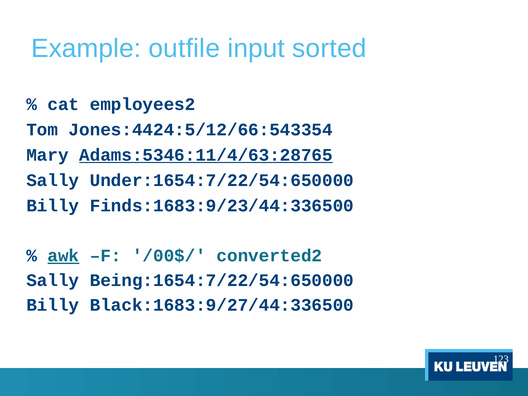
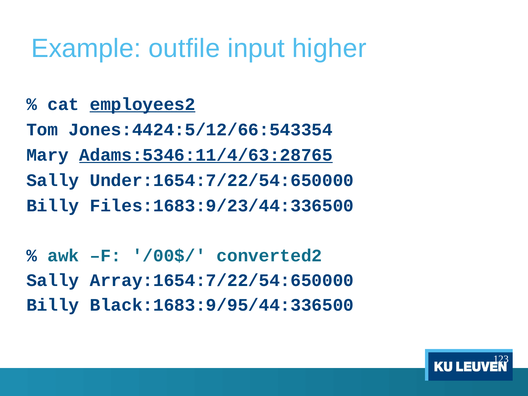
sorted: sorted -> higher
employees2 underline: none -> present
Finds:1683:9/23/44:336500: Finds:1683:9/23/44:336500 -> Files:1683:9/23/44:336500
awk underline: present -> none
Being:1654:7/22/54:650000: Being:1654:7/22/54:650000 -> Array:1654:7/22/54:650000
Black:1683:9/27/44:336500: Black:1683:9/27/44:336500 -> Black:1683:9/95/44:336500
